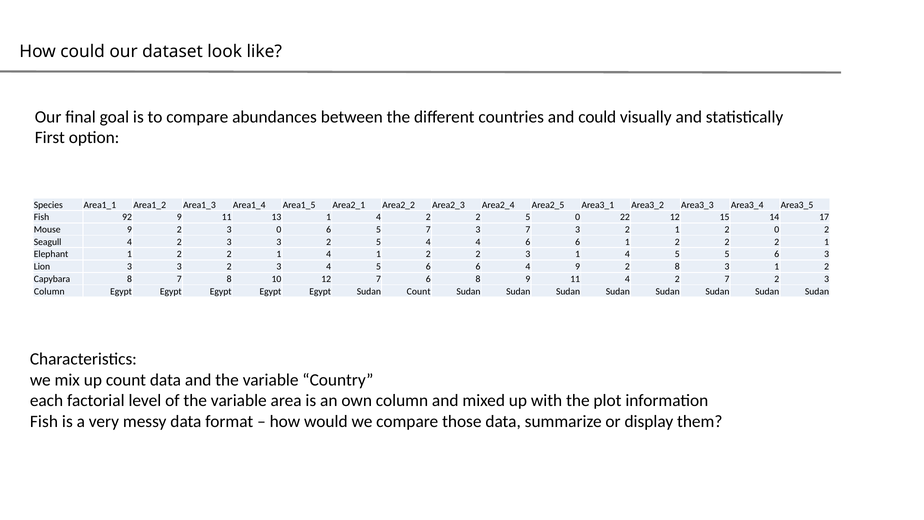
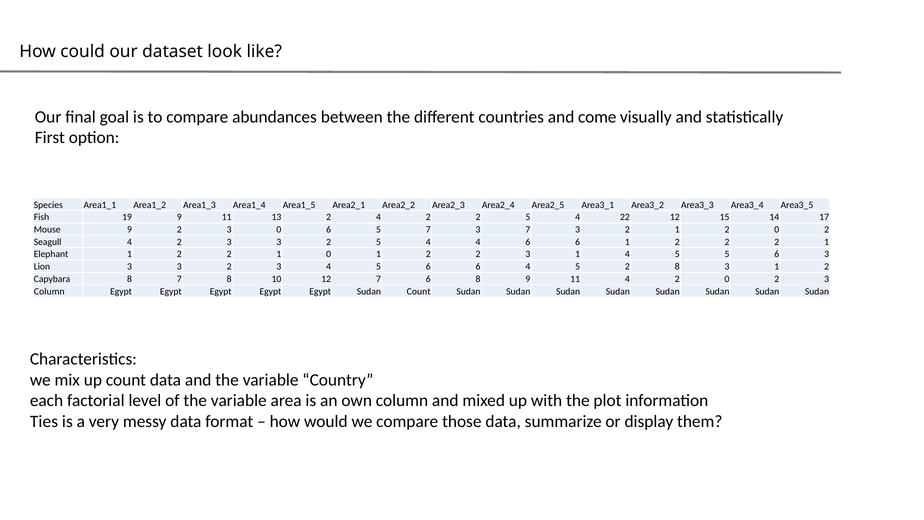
and could: could -> come
92: 92 -> 19
13 1: 1 -> 2
2 2 5 0: 0 -> 4
2 1 4: 4 -> 0
6 4 9: 9 -> 5
4 2 7: 7 -> 0
Fish at (44, 421): Fish -> Ties
